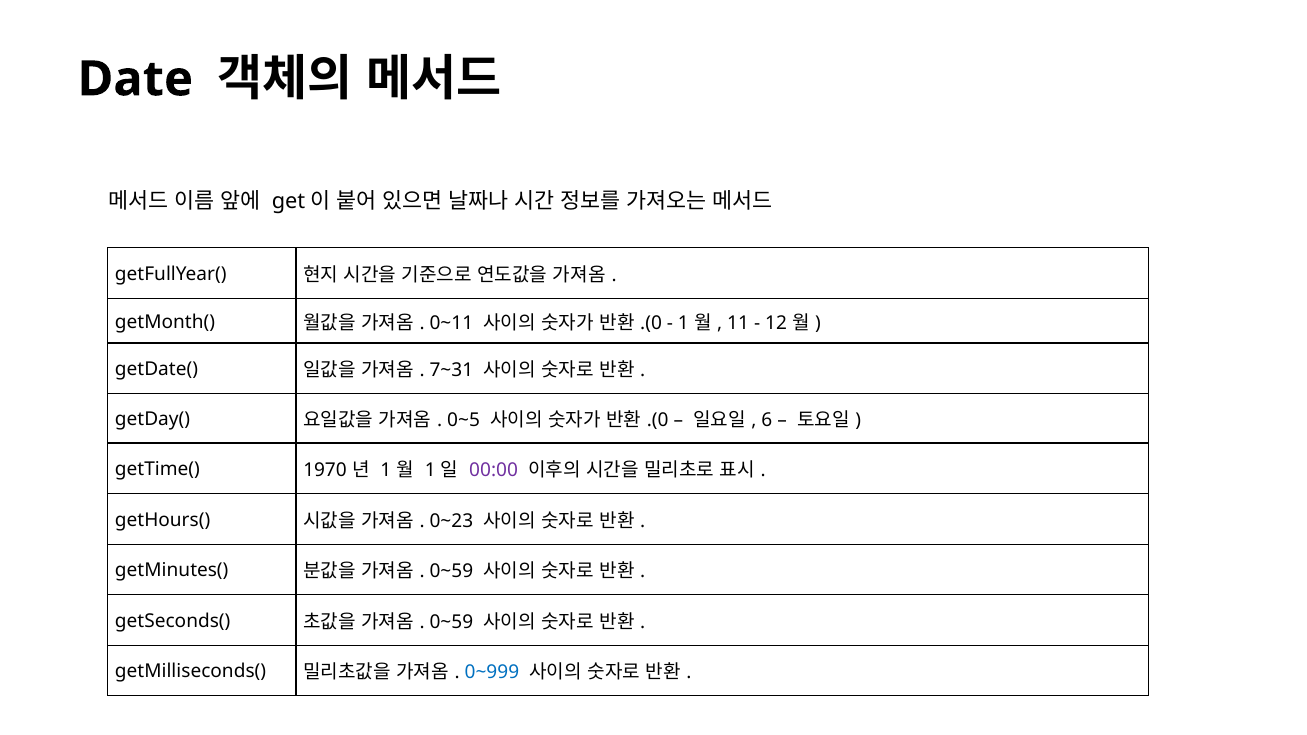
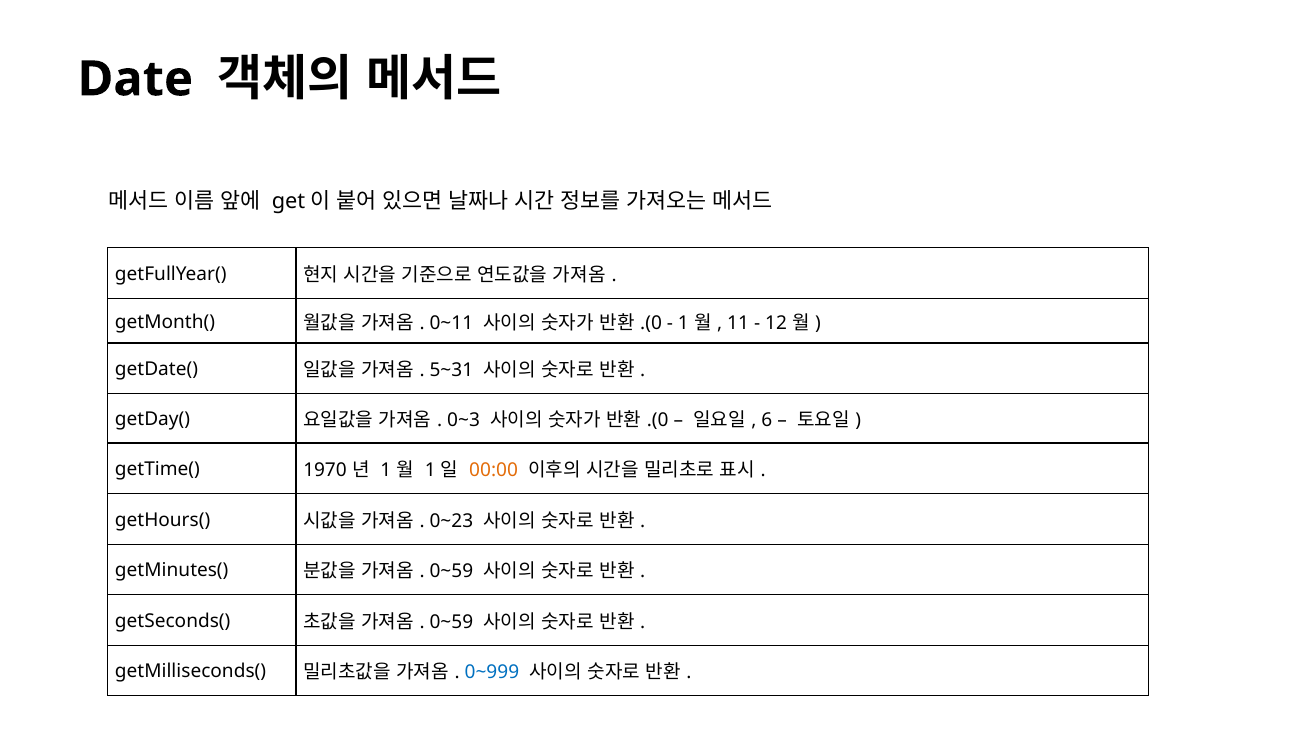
7~31: 7~31 -> 5~31
0~5: 0~5 -> 0~3
00:00 colour: purple -> orange
